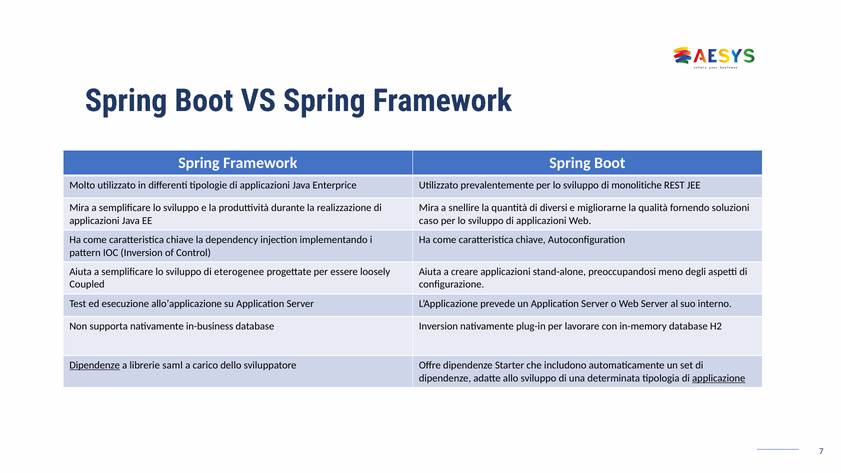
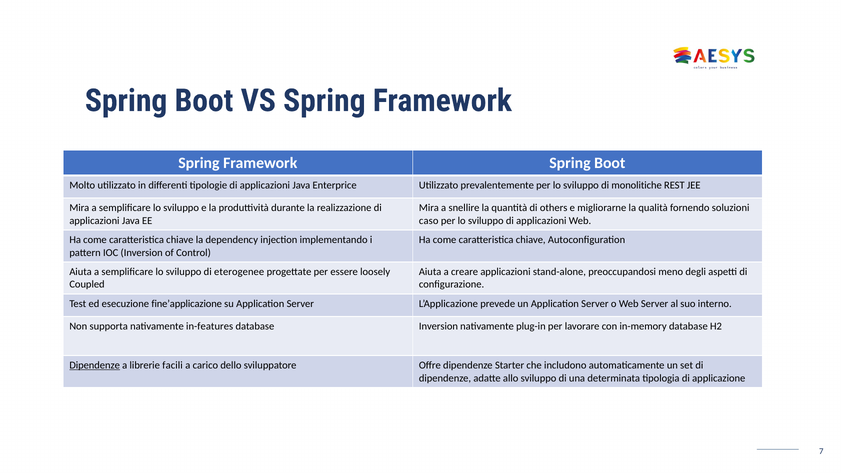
diversi: diversi -> others
allo’applicazione: allo’applicazione -> fine’applicazione
in-business: in-business -> in-features
saml: saml -> facili
applicazione underline: present -> none
